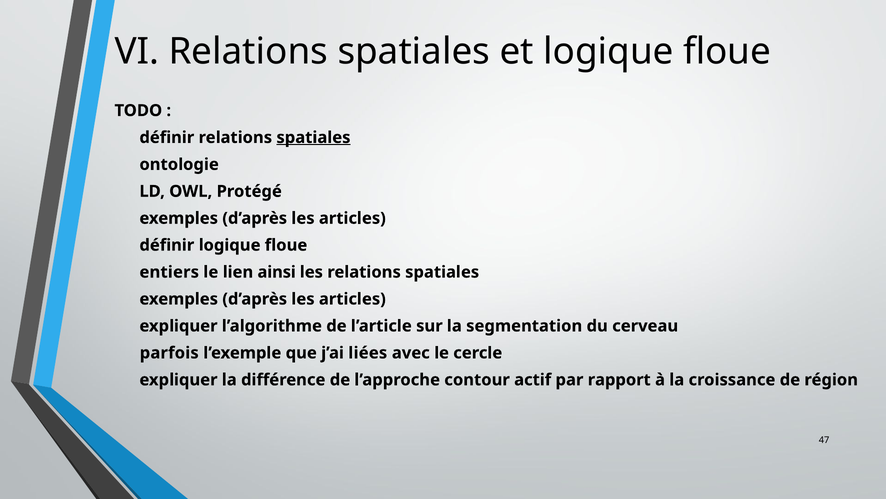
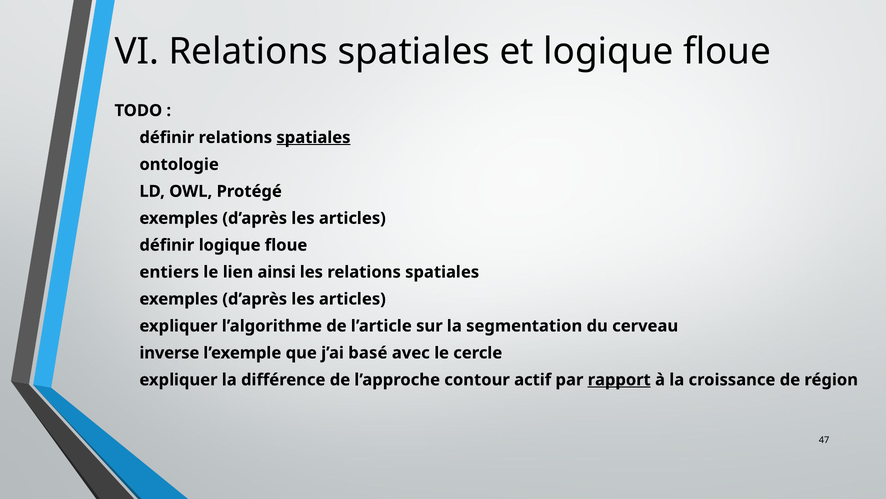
parfois: parfois -> inverse
liées: liées -> basé
rapport underline: none -> present
